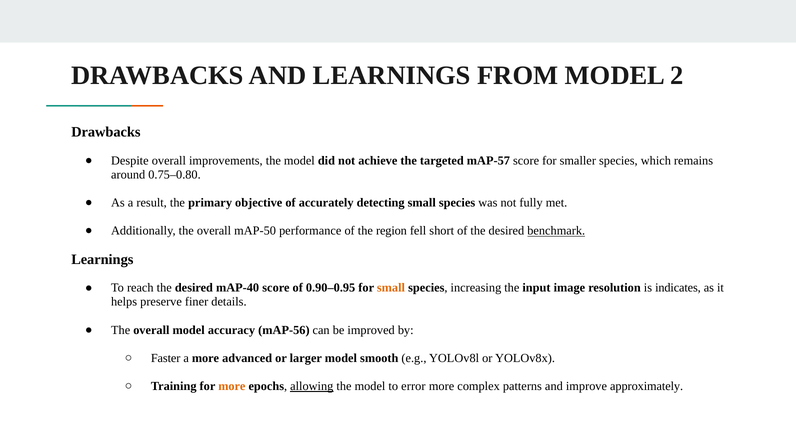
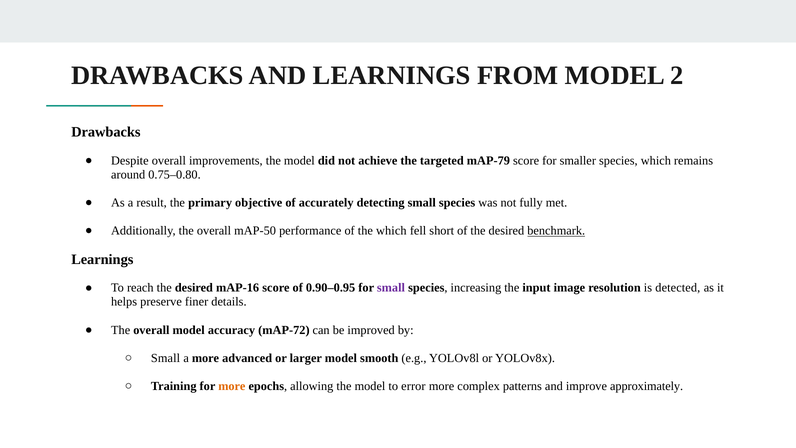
mAP-57: mAP-57 -> mAP-79
the region: region -> which
mAP-40: mAP-40 -> mAP-16
small at (391, 288) colour: orange -> purple
indicates: indicates -> detected
mAP-56: mAP-56 -> mAP-72
Faster at (166, 358): Faster -> Small
allowing underline: present -> none
